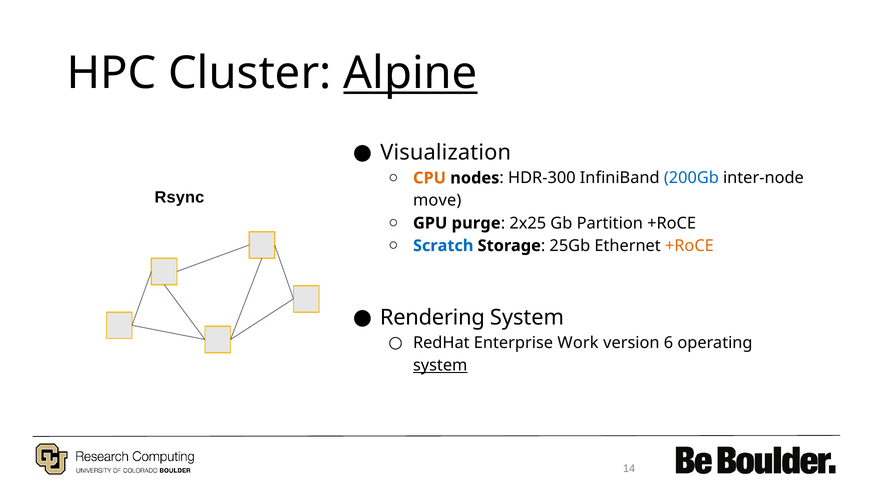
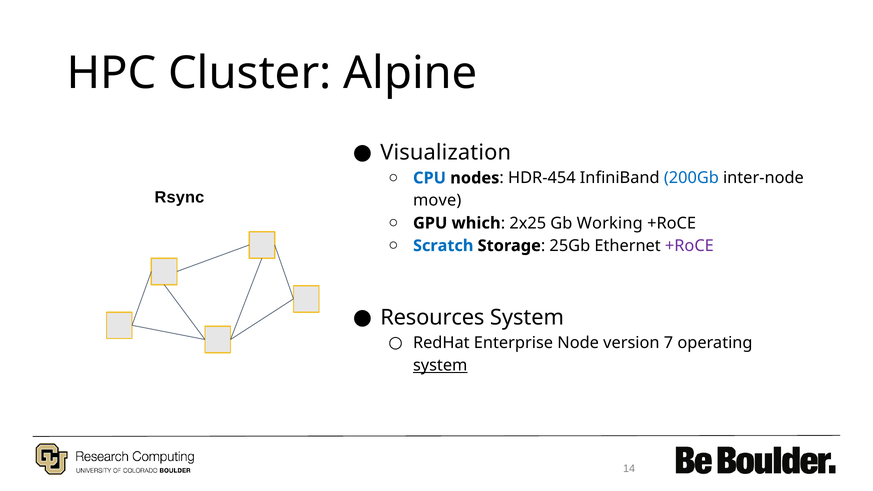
Alpine underline: present -> none
CPU colour: orange -> blue
HDR-300: HDR-300 -> HDR-454
purge: purge -> which
Partition: Partition -> Working
+RoCE at (689, 246) colour: orange -> purple
Rendering: Rendering -> Resources
Work: Work -> Node
6: 6 -> 7
